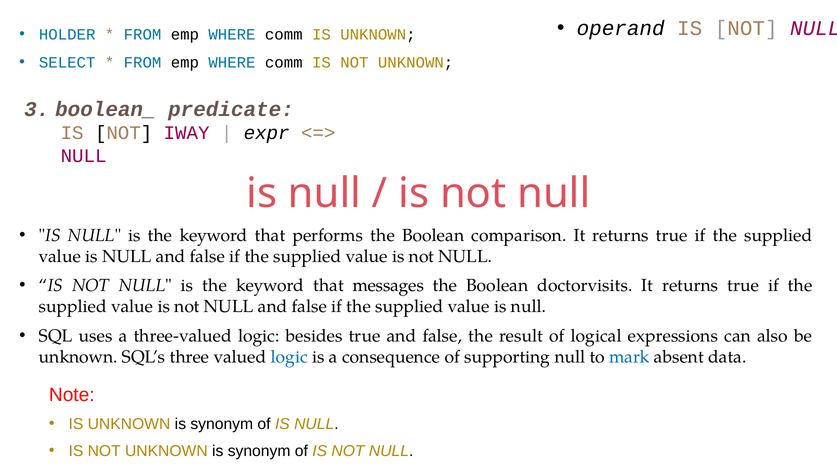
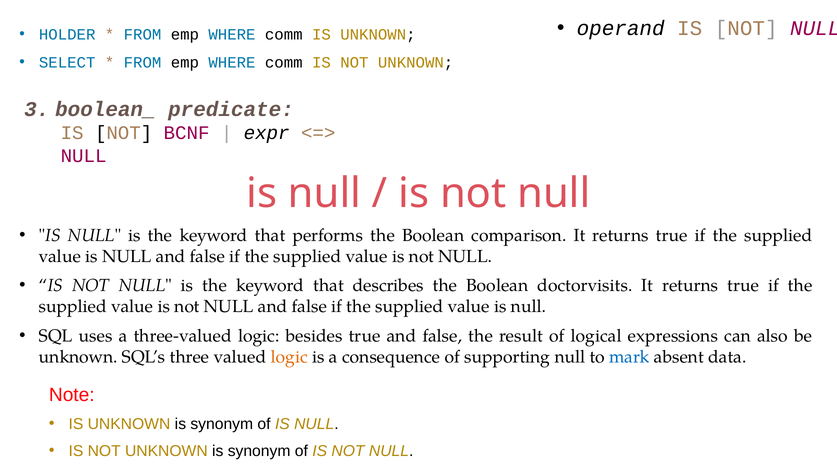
IWAY: IWAY -> BCNF
messages: messages -> describes
logic at (289, 357) colour: blue -> orange
